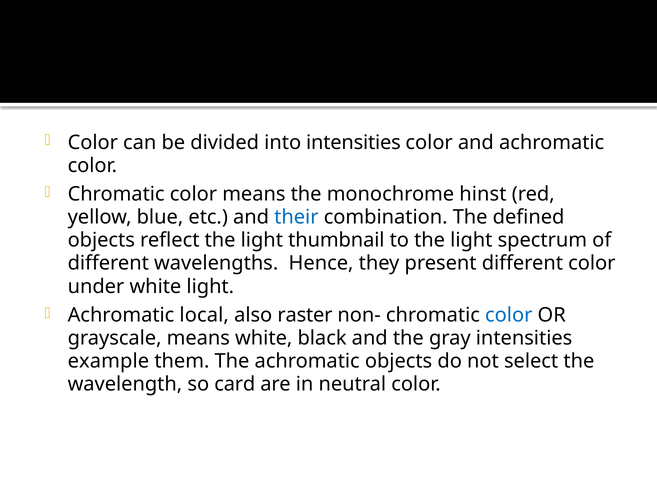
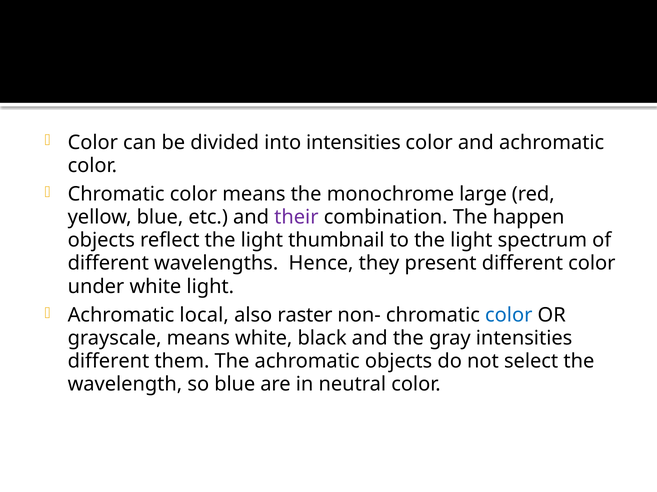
hinst: hinst -> large
their colour: blue -> purple
defined: defined -> happen
example at (108, 362): example -> different
so card: card -> blue
